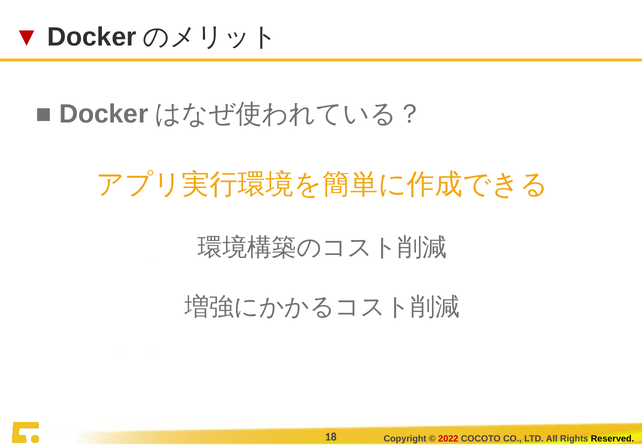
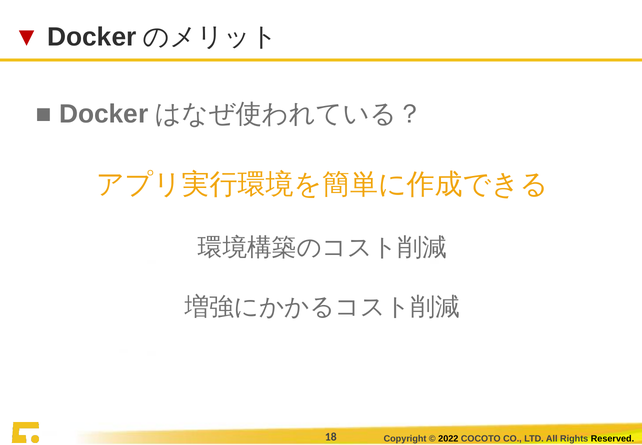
2022 colour: red -> black
